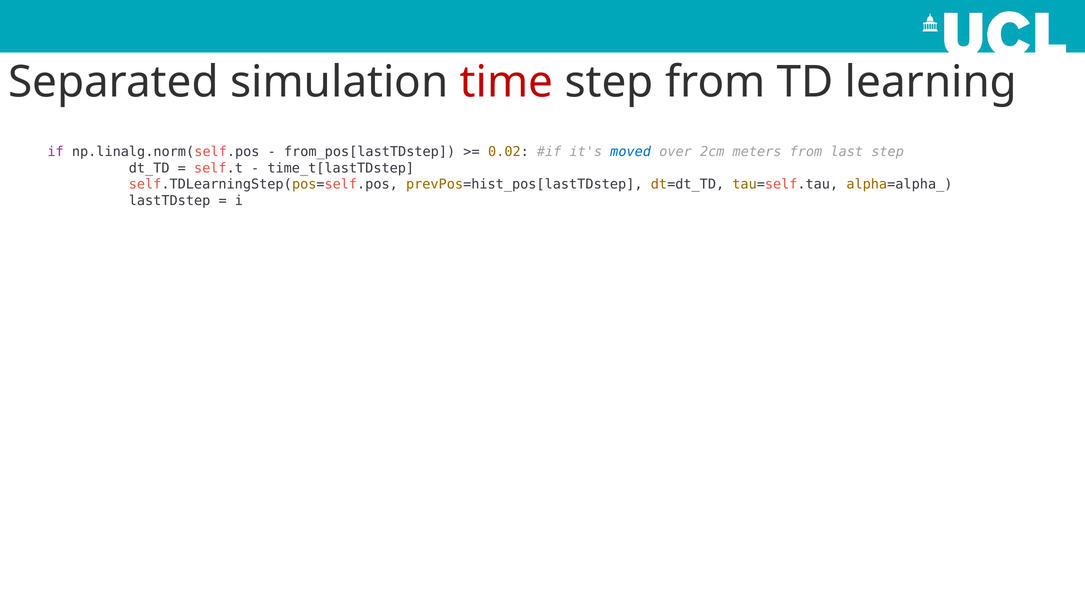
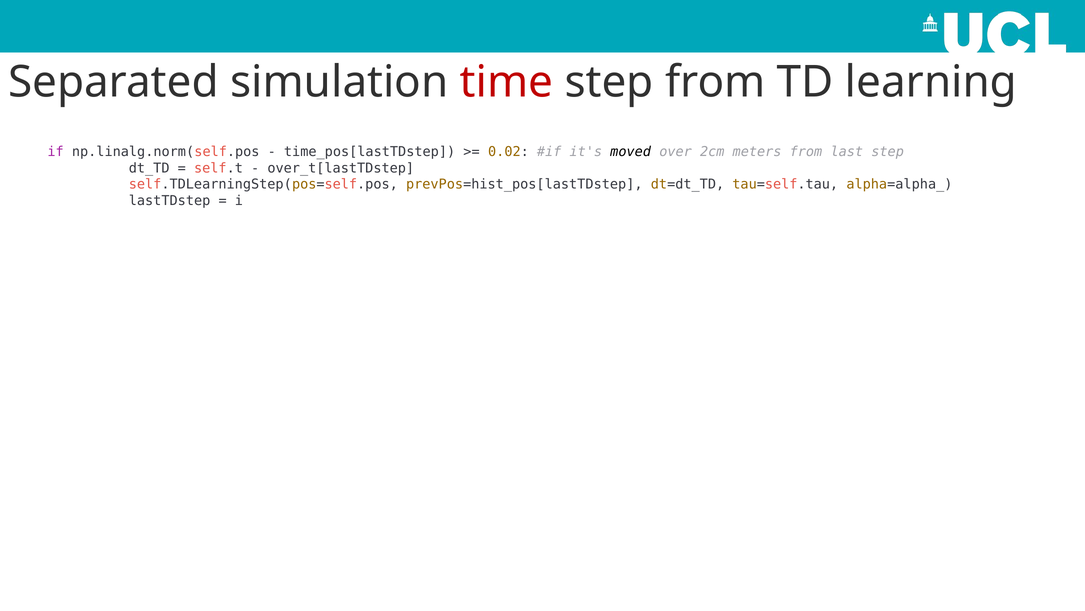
from_pos[lastTDstep: from_pos[lastTDstep -> time_pos[lastTDstep
moved colour: blue -> black
time_t[lastTDstep: time_t[lastTDstep -> over_t[lastTDstep
